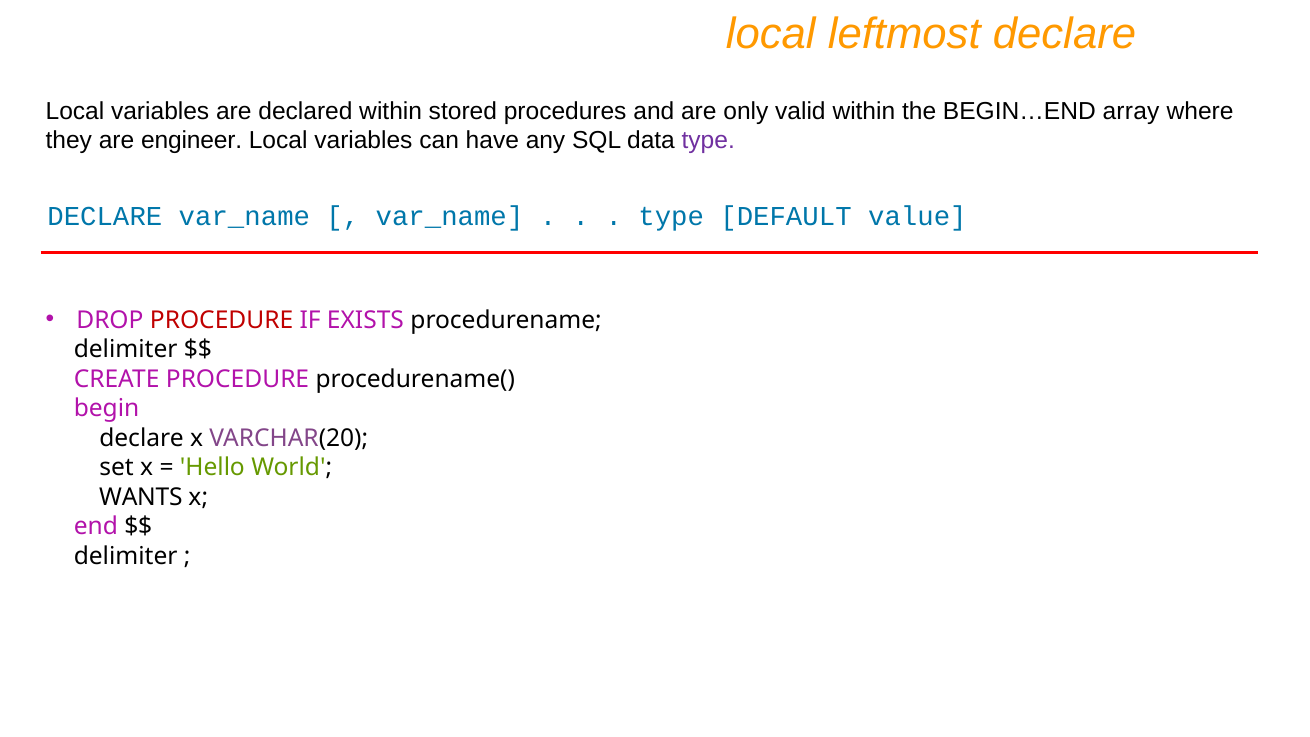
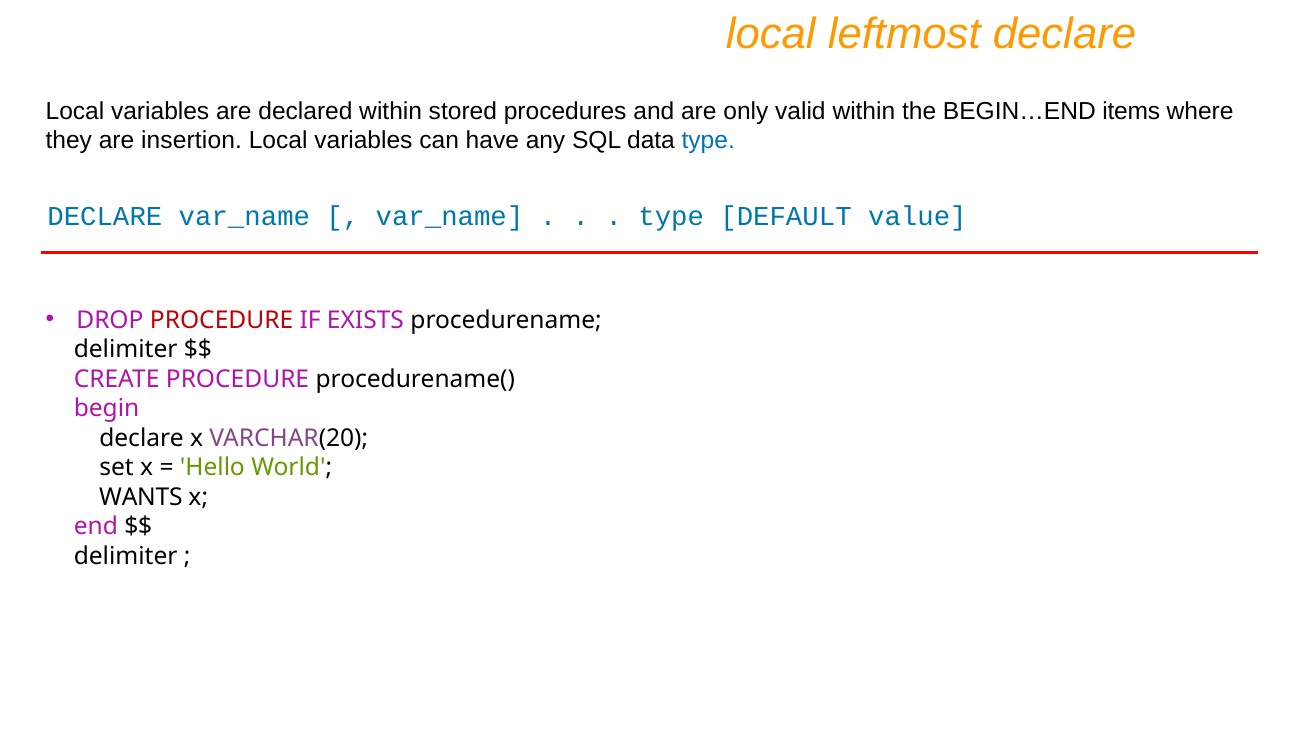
array: array -> items
engineer: engineer -> insertion
type at (708, 141) colour: purple -> blue
